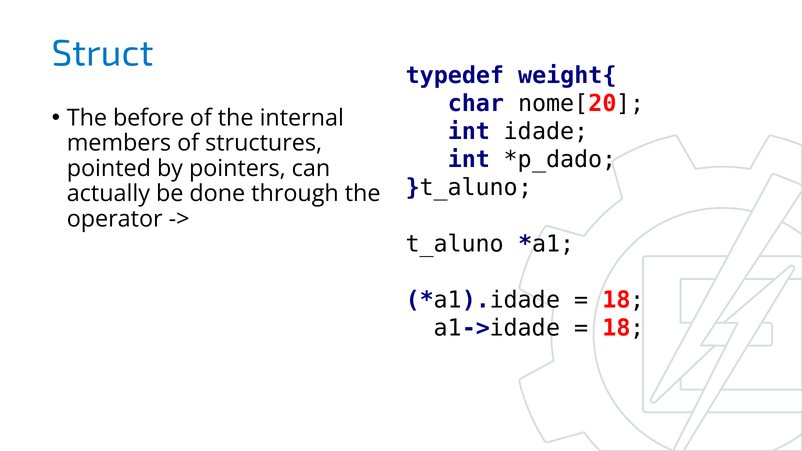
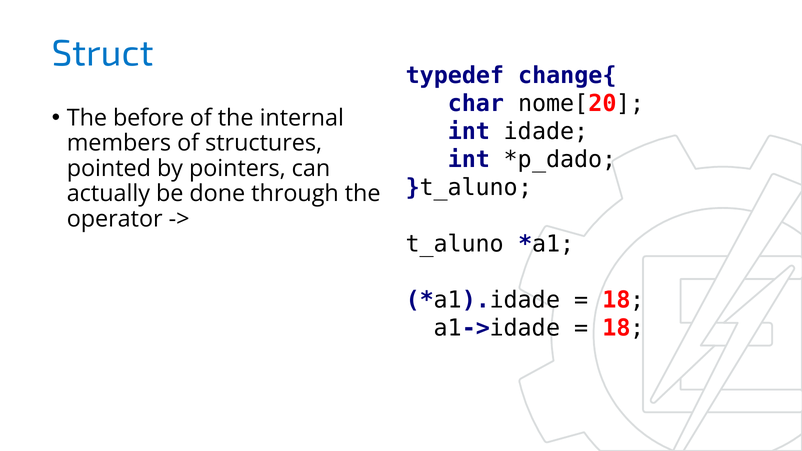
weight{: weight{ -> change{
